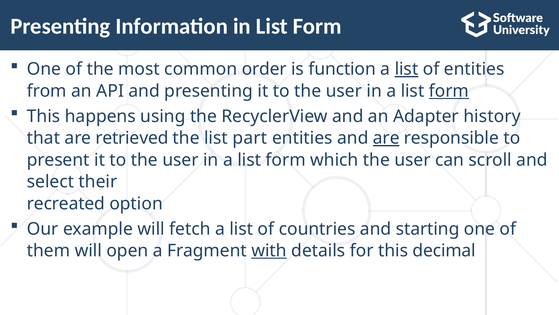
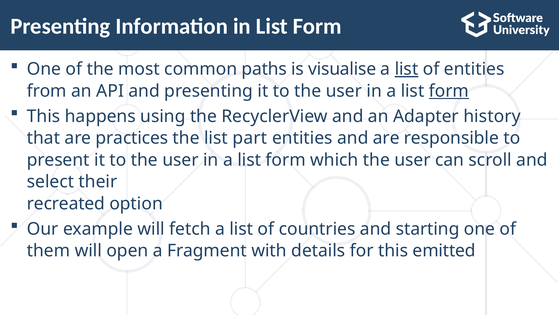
order: order -> paths
function: function -> visualise
retrieved: retrieved -> practices
are at (386, 138) underline: present -> none
with underline: present -> none
decimal: decimal -> emitted
